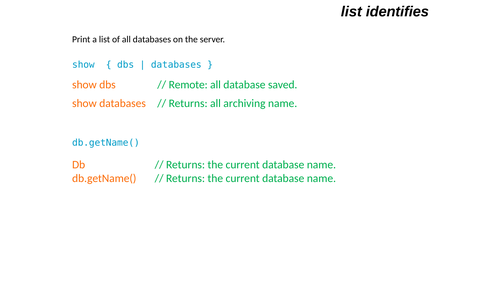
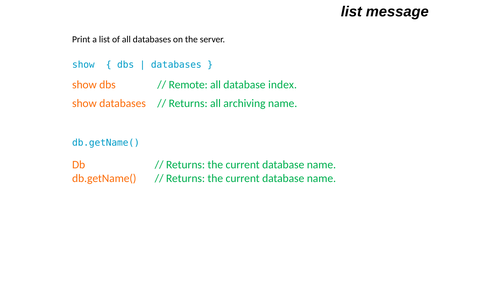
identifies: identifies -> message
saved: saved -> index
